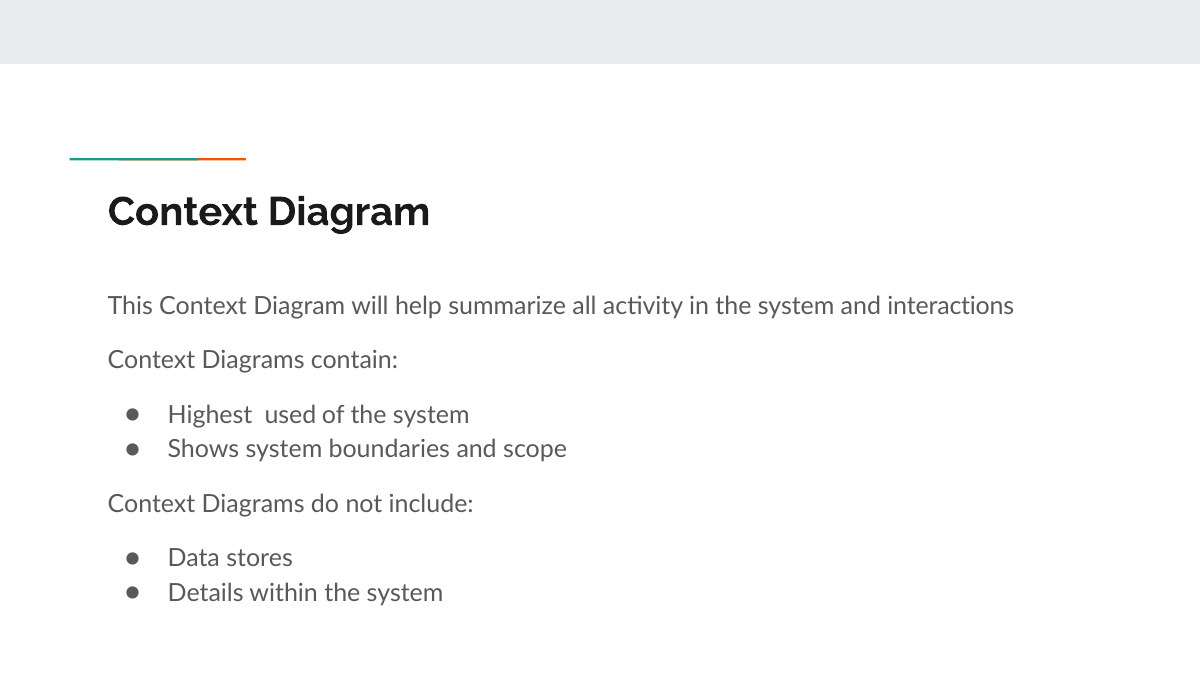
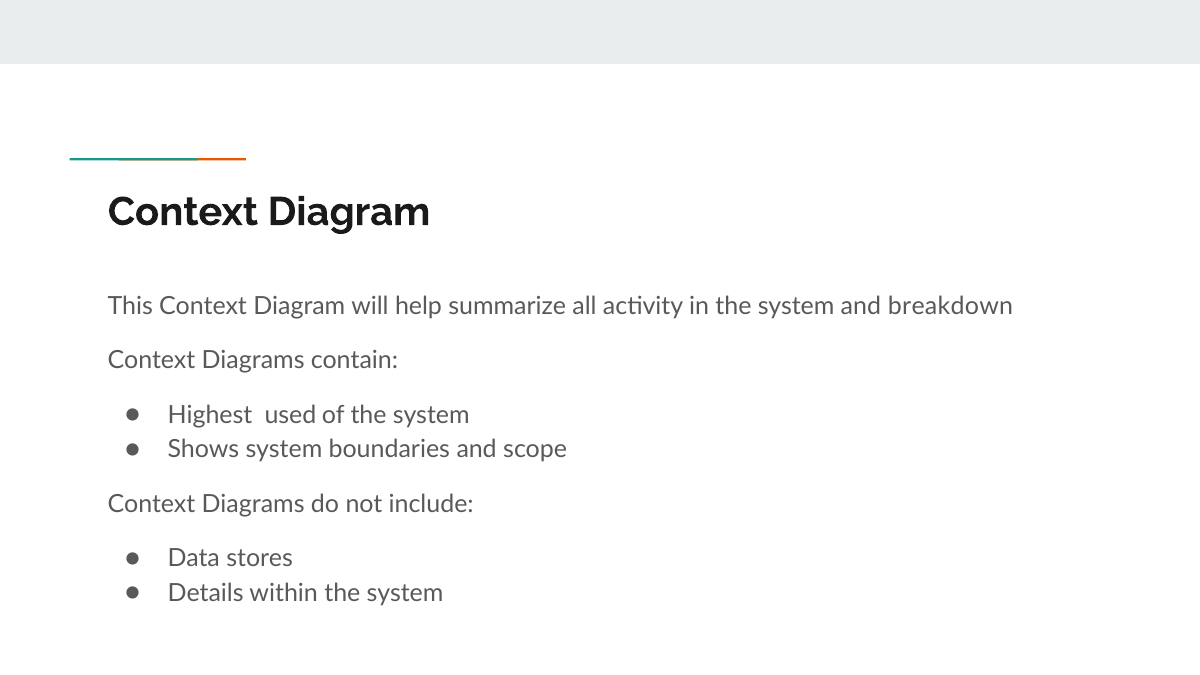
interactions: interactions -> breakdown
